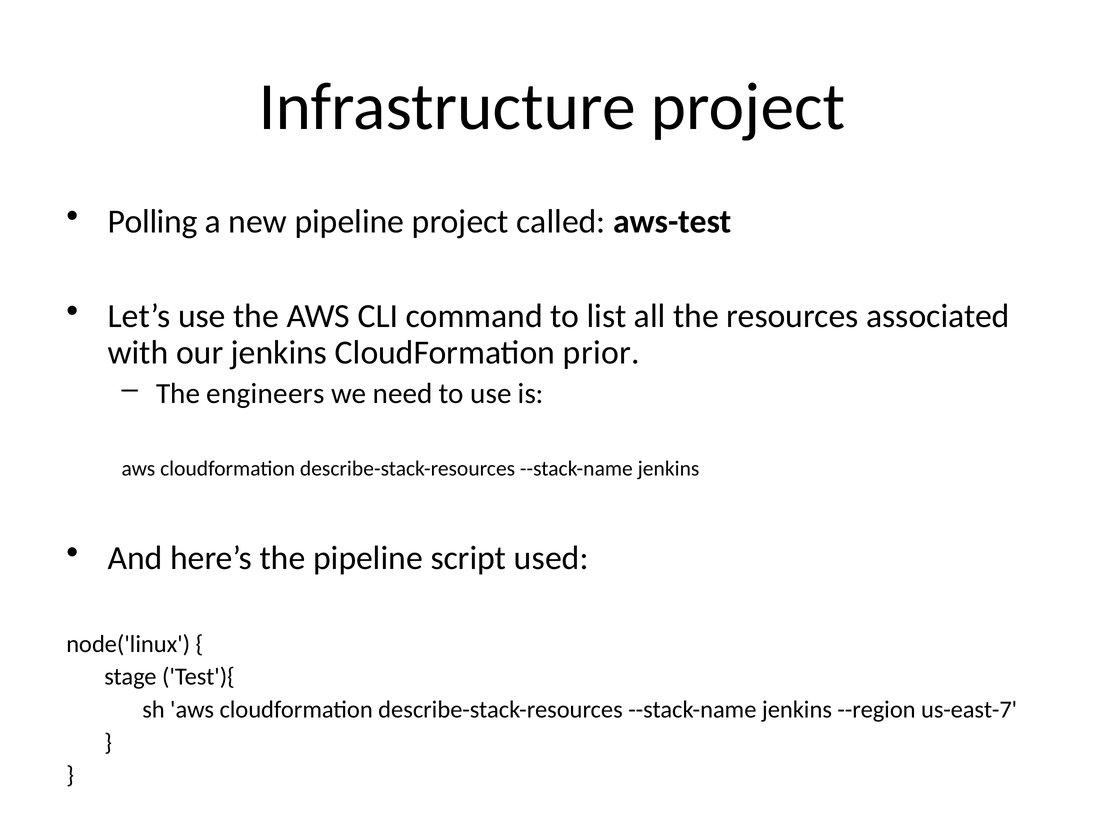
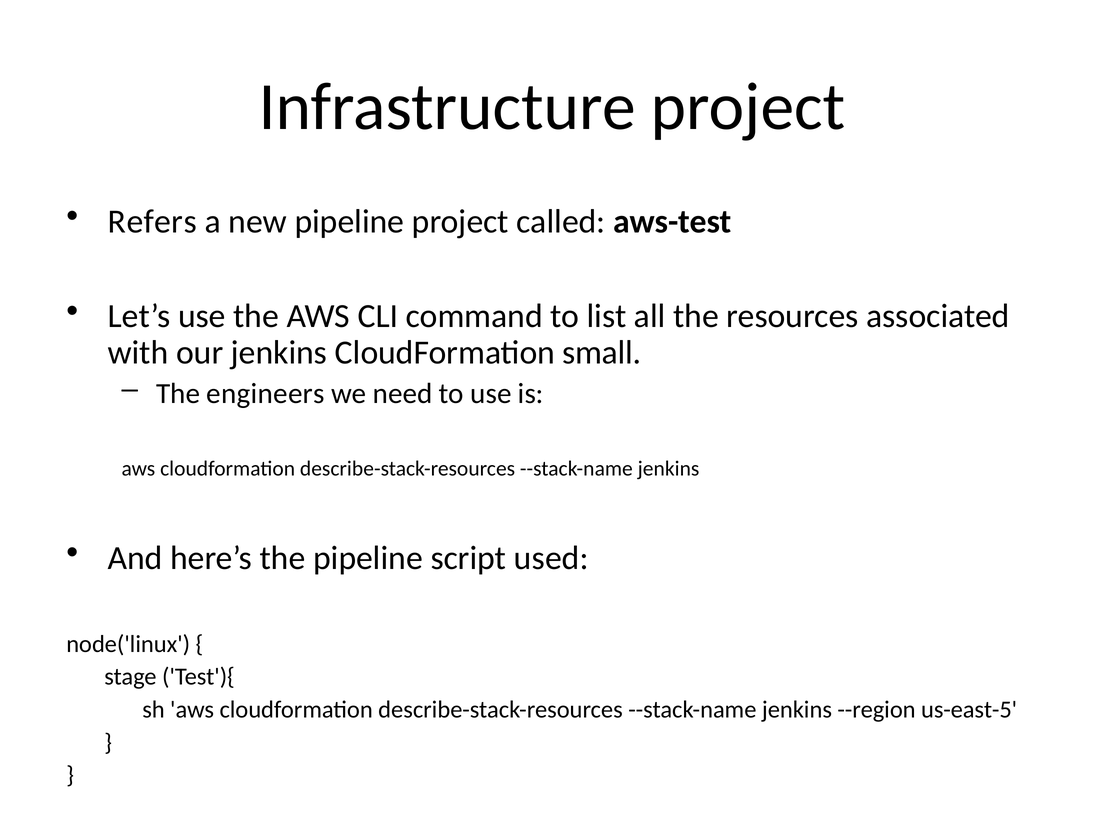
Polling: Polling -> Refers
prior: prior -> small
us-east-7: us-east-7 -> us-east-5
